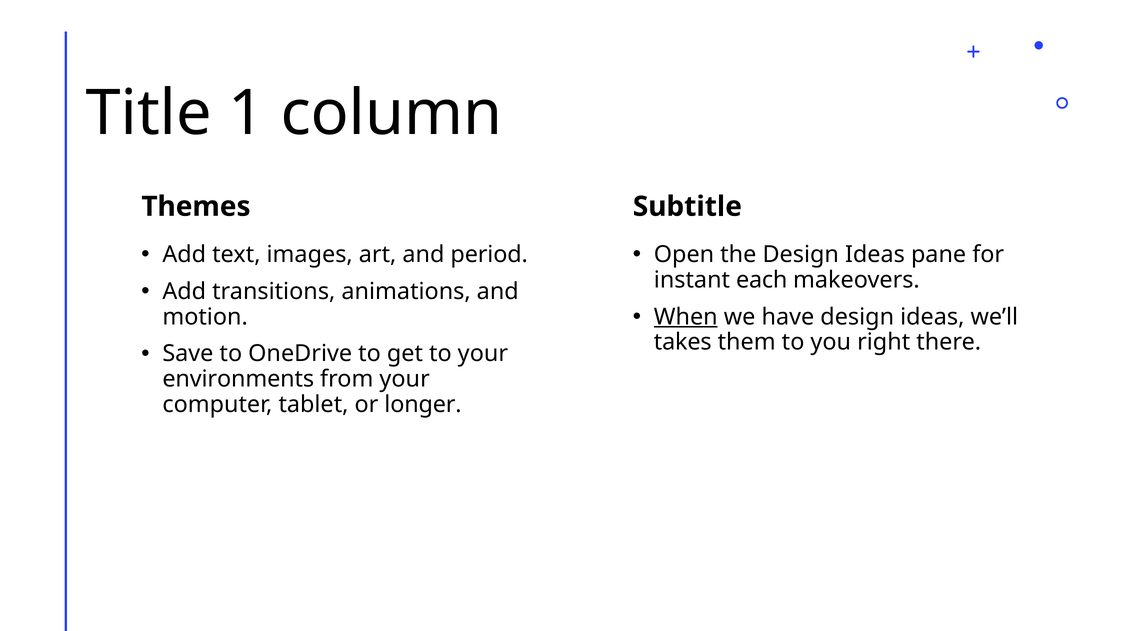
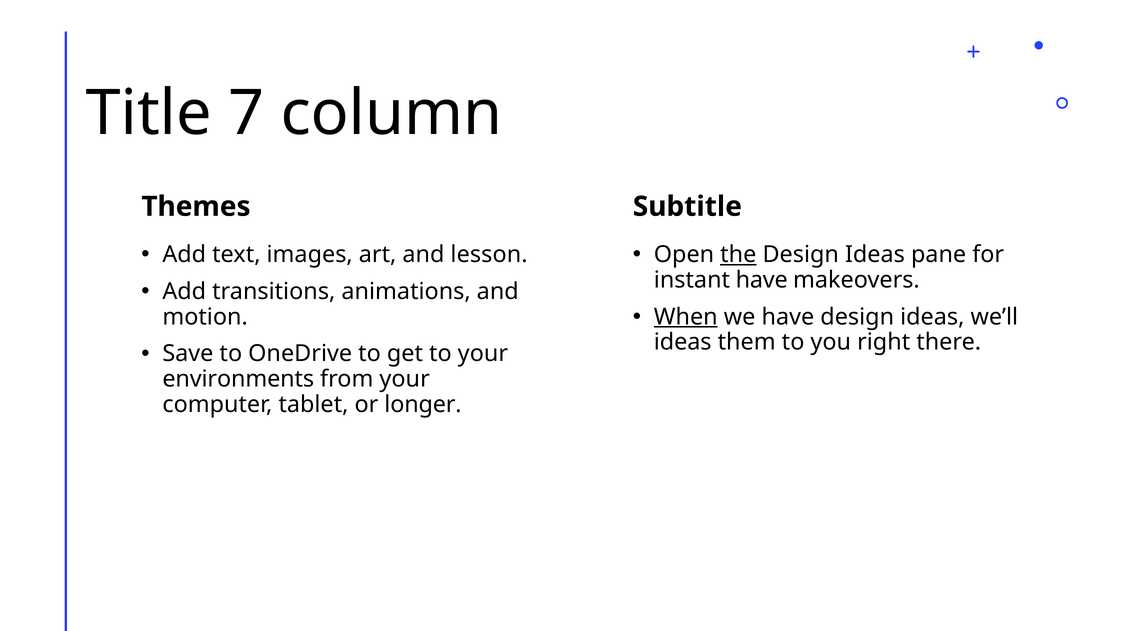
1: 1 -> 7
period: period -> lesson
the underline: none -> present
instant each: each -> have
takes at (683, 342): takes -> ideas
